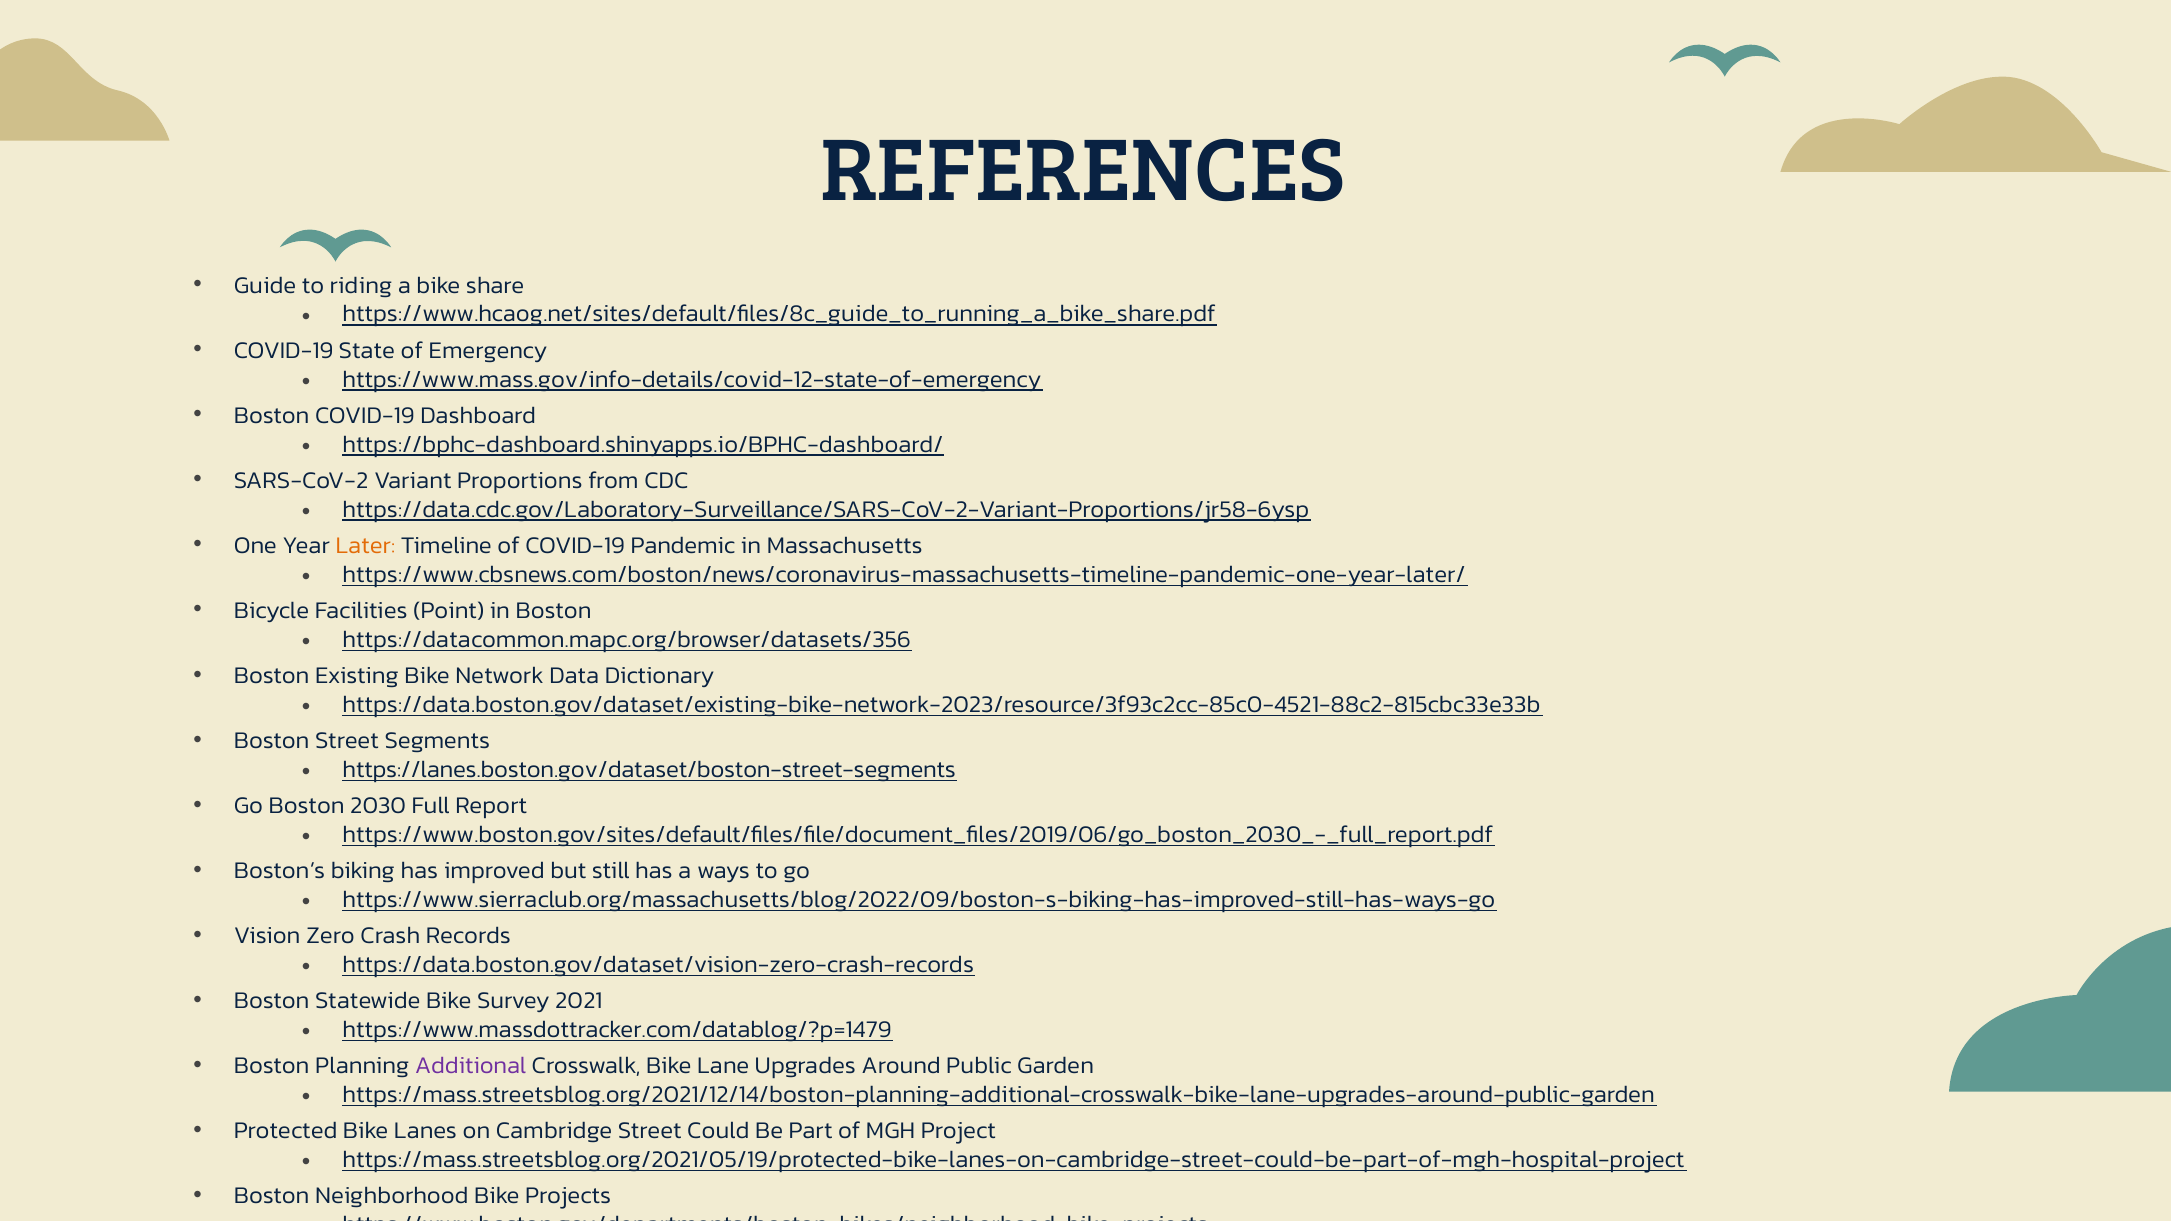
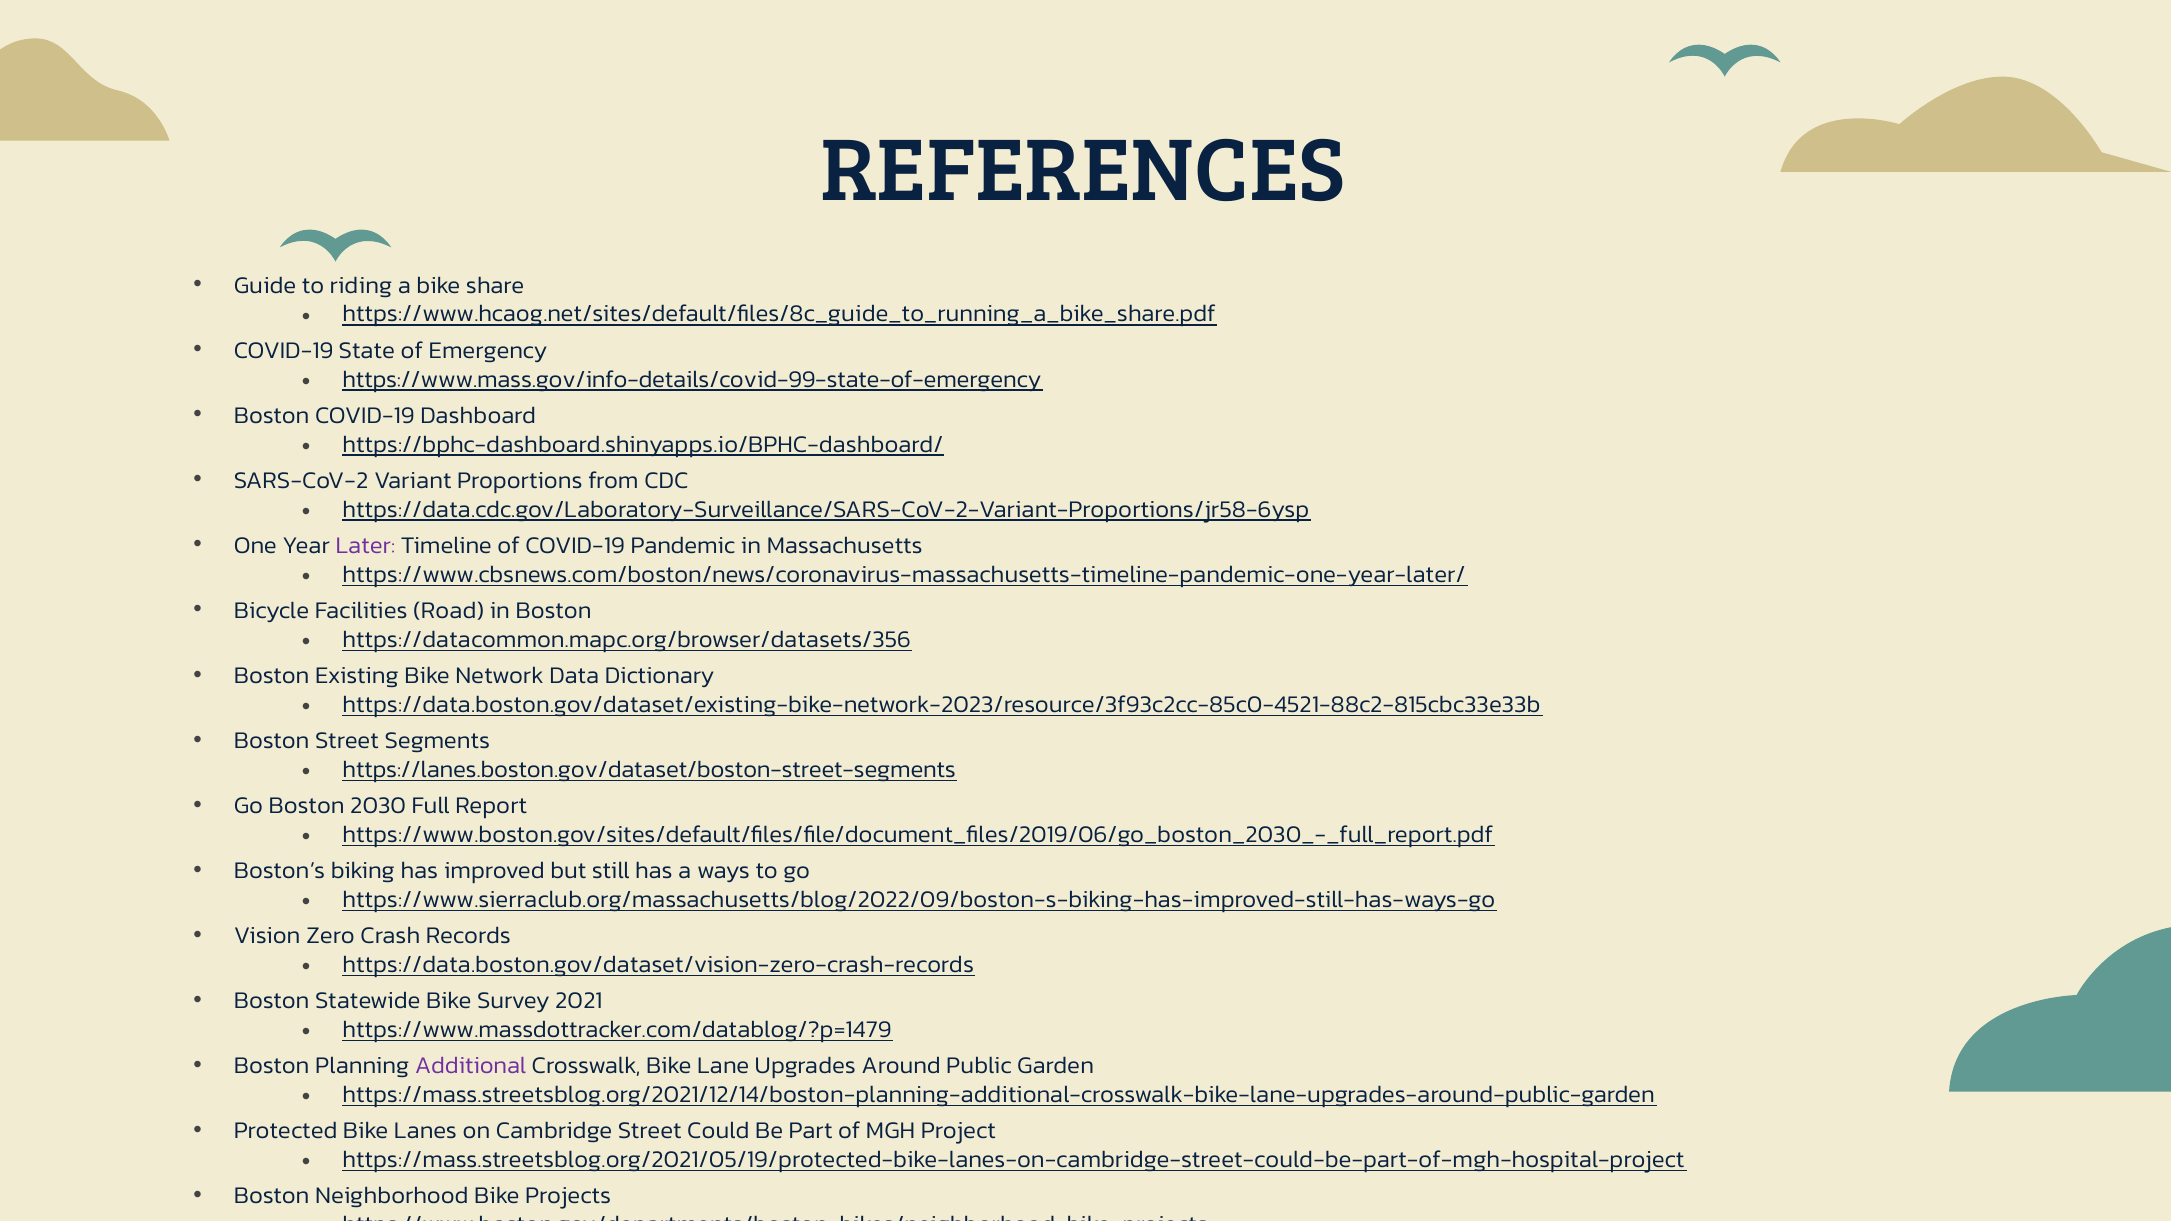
https://www.mass.gov/info-details/covid-12-state-of-emergency: https://www.mass.gov/info-details/covid-12-state-of-emergency -> https://www.mass.gov/info-details/covid-99-state-of-emergency
Later colour: orange -> purple
Point: Point -> Road
